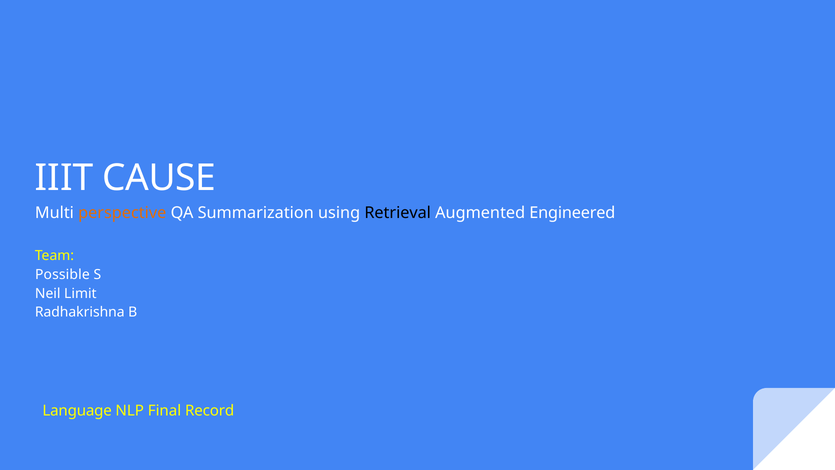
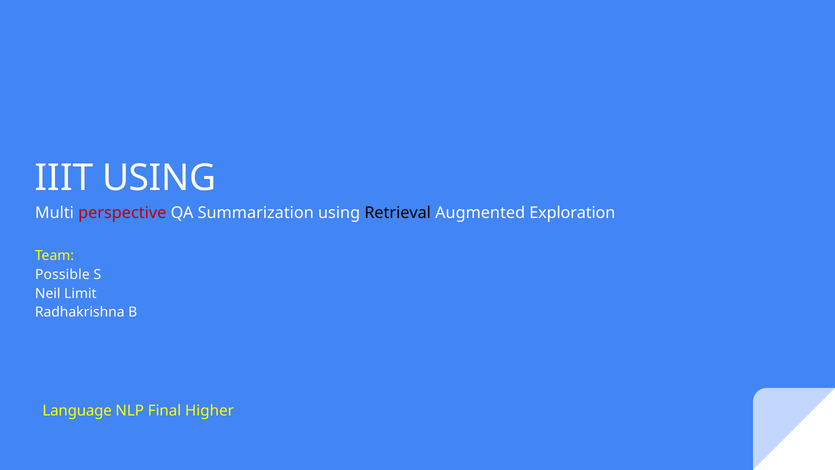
IIIT CAUSE: CAUSE -> USING
perspective colour: orange -> red
Engineered: Engineered -> Exploration
Record: Record -> Higher
